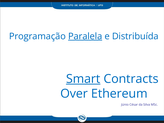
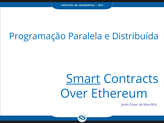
Paralela underline: present -> none
